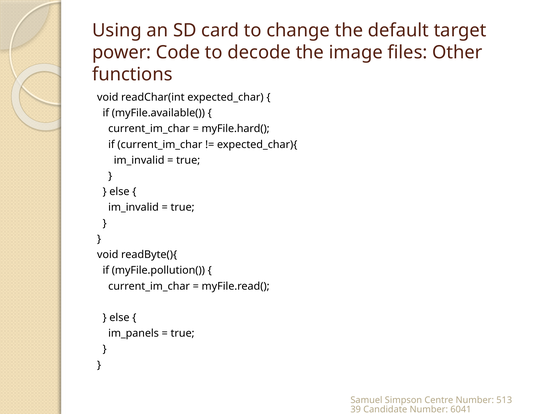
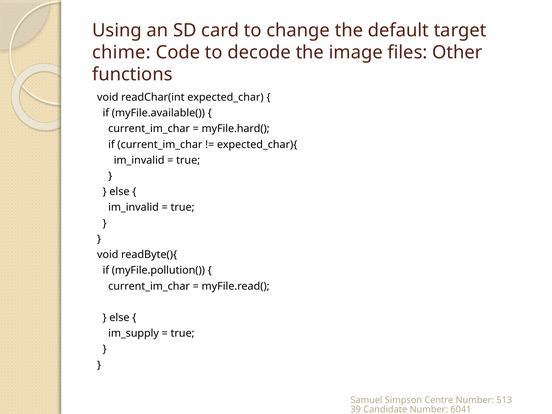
power: power -> chime
im_panels: im_panels -> im_supply
